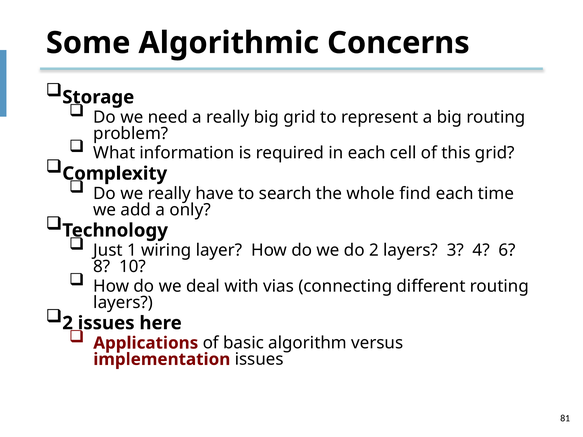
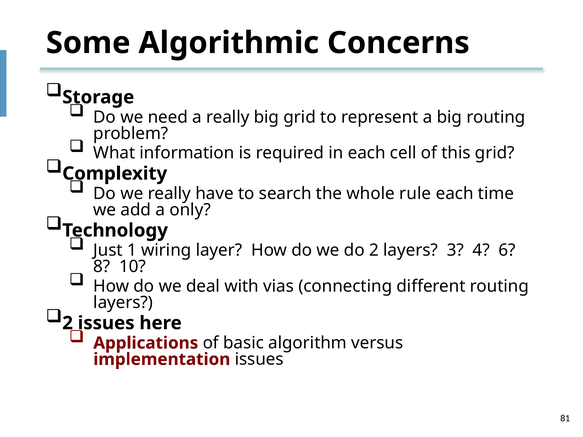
find: find -> rule
